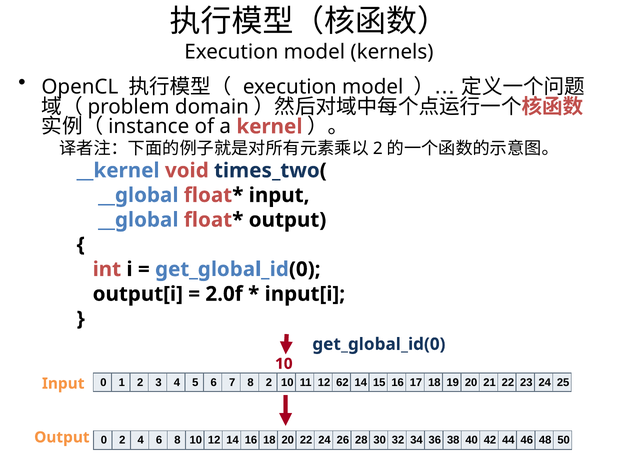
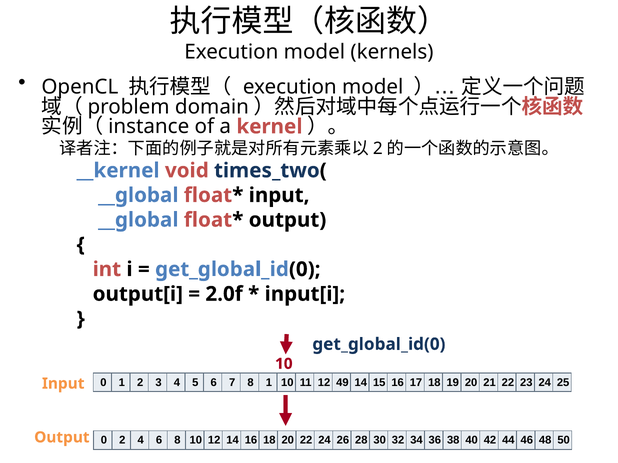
8 2: 2 -> 1
62: 62 -> 49
